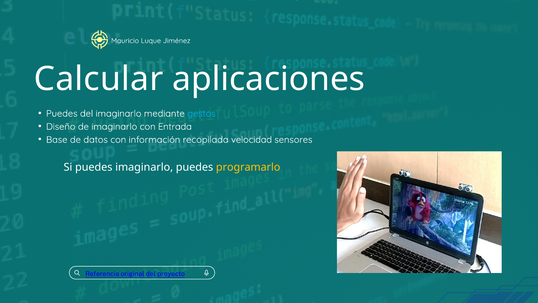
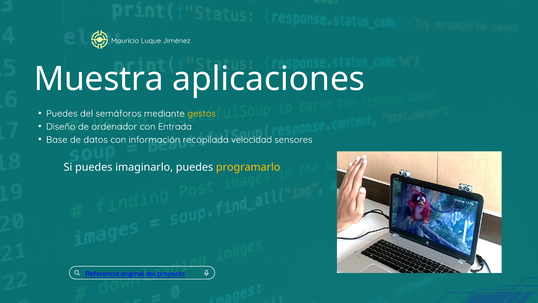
Calcular: Calcular -> Muestra
del imaginarlo: imaginarlo -> semáforos
gestos colour: light blue -> yellow
de imaginarlo: imaginarlo -> ordenador
